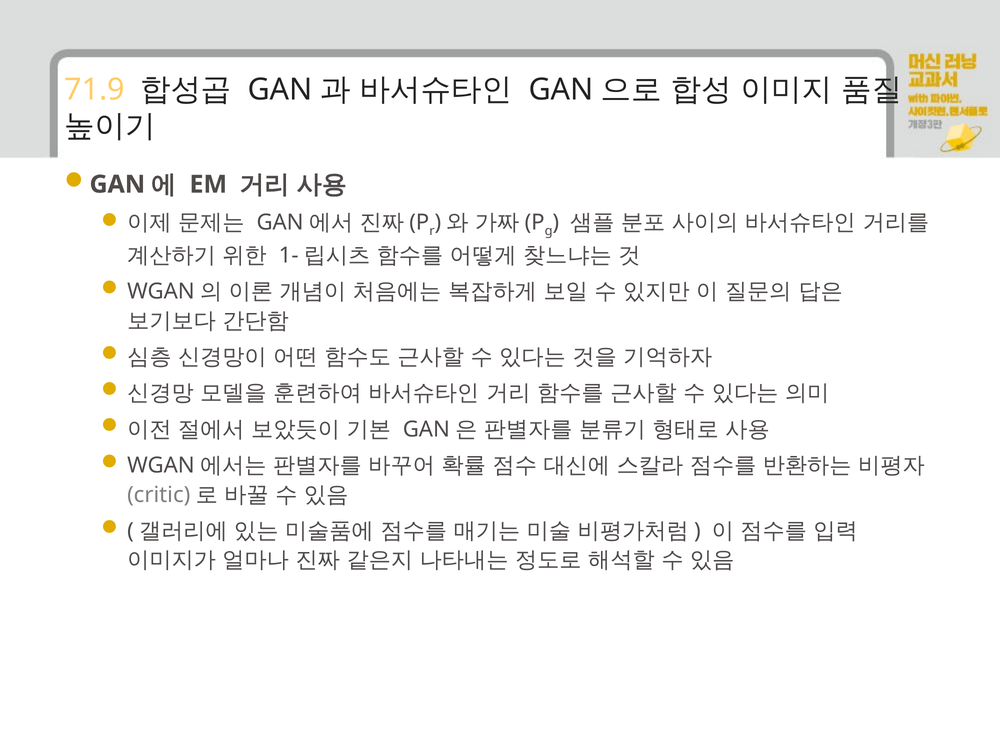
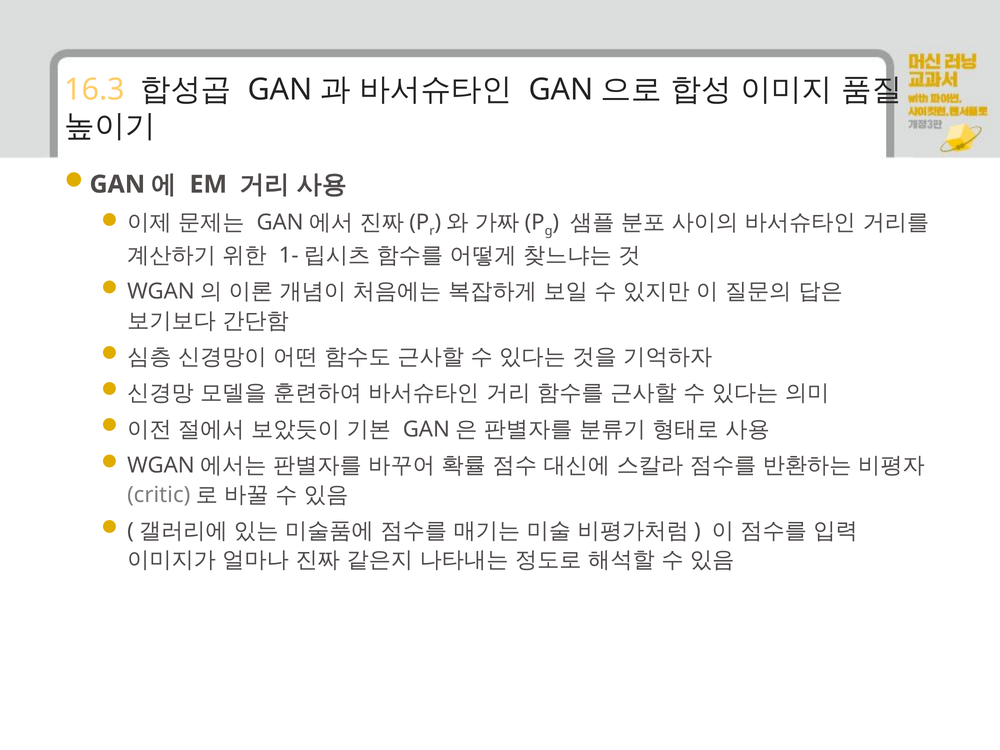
71.9: 71.9 -> 16.3
